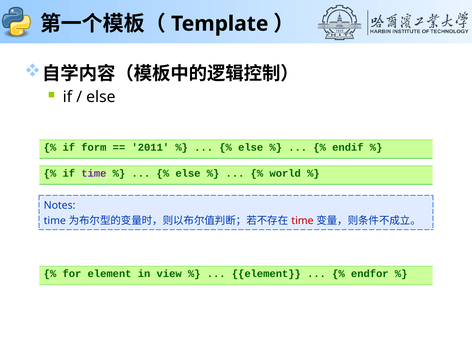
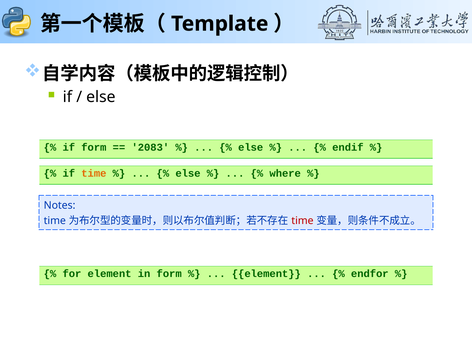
2011: 2011 -> 2083
time at (94, 173) colour: purple -> orange
world: world -> where
in view: view -> form
